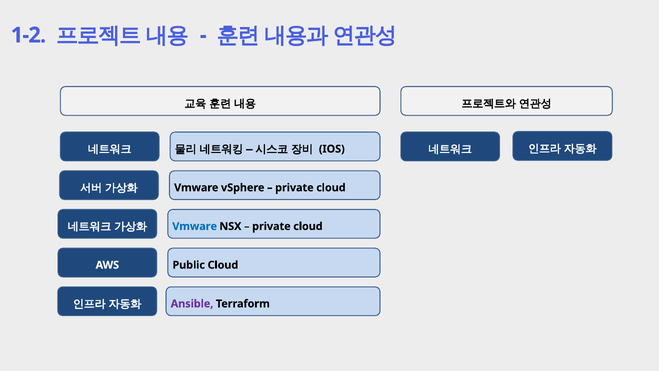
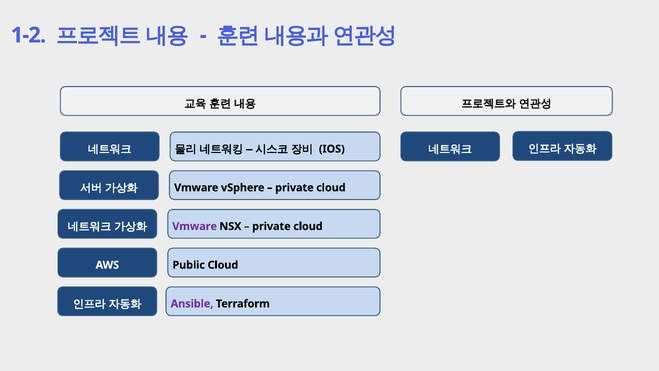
Vmware at (195, 226) colour: blue -> purple
